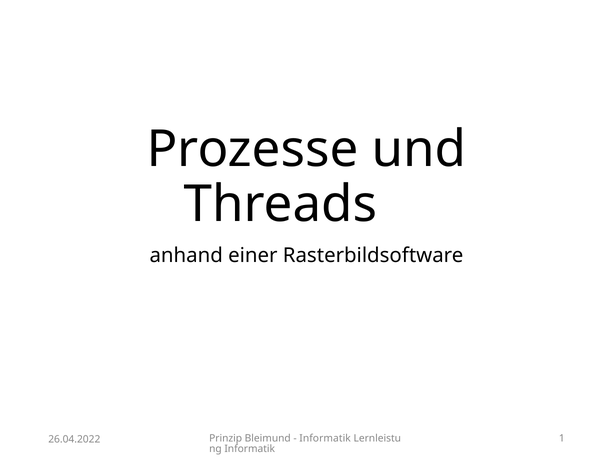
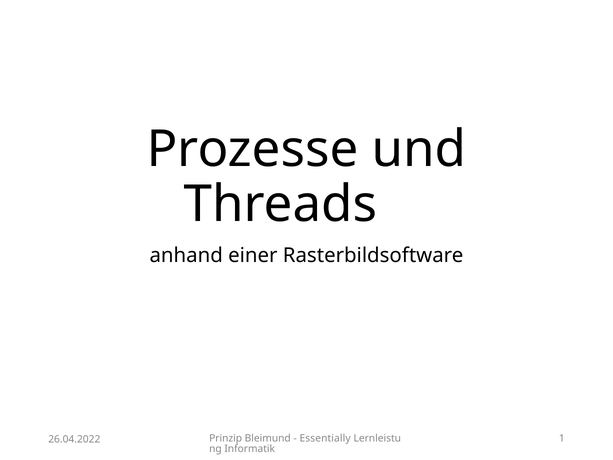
Informatik at (325, 438): Informatik -> Essentially
